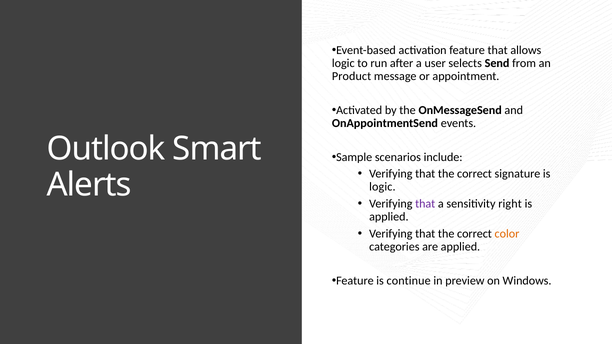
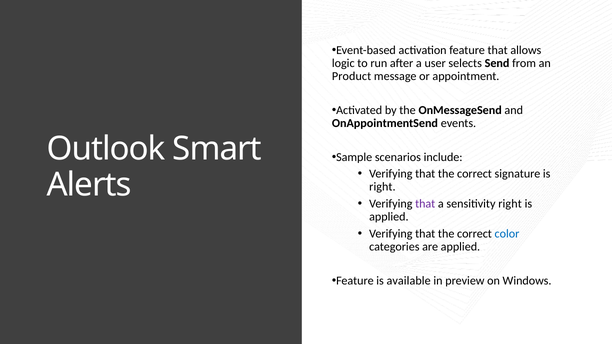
logic at (382, 187): logic -> right
color colour: orange -> blue
continue: continue -> available
